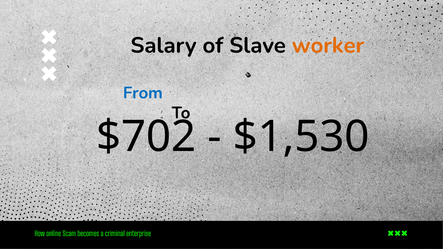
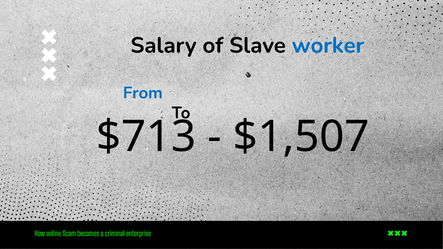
worker colour: orange -> blue
$702: $702 -> $713
$1,530: $1,530 -> $1,507
